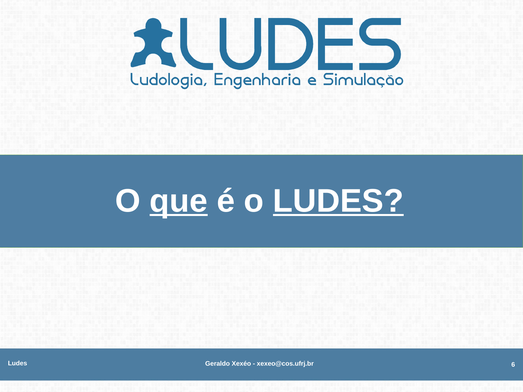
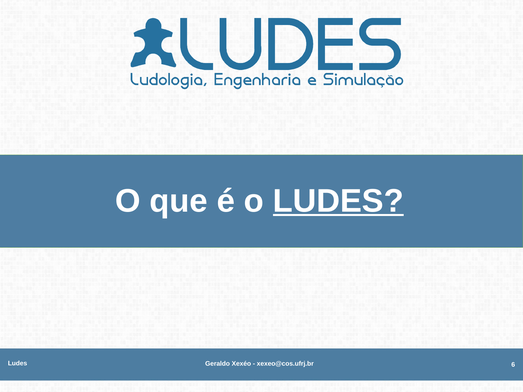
que underline: present -> none
